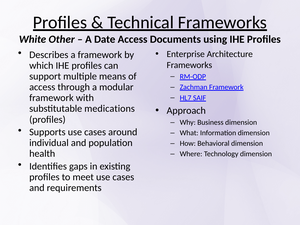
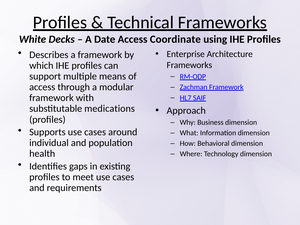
Other: Other -> Decks
Documents: Documents -> Coordinate
